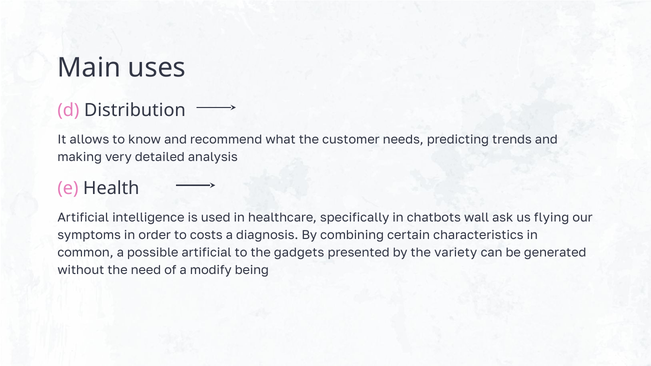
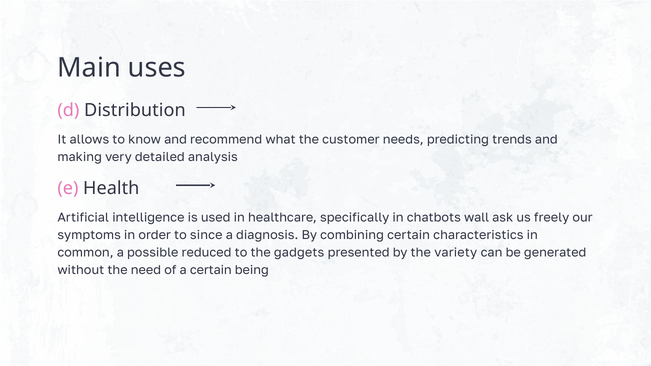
flying: flying -> freely
costs: costs -> since
possible artificial: artificial -> reduced
a modify: modify -> certain
